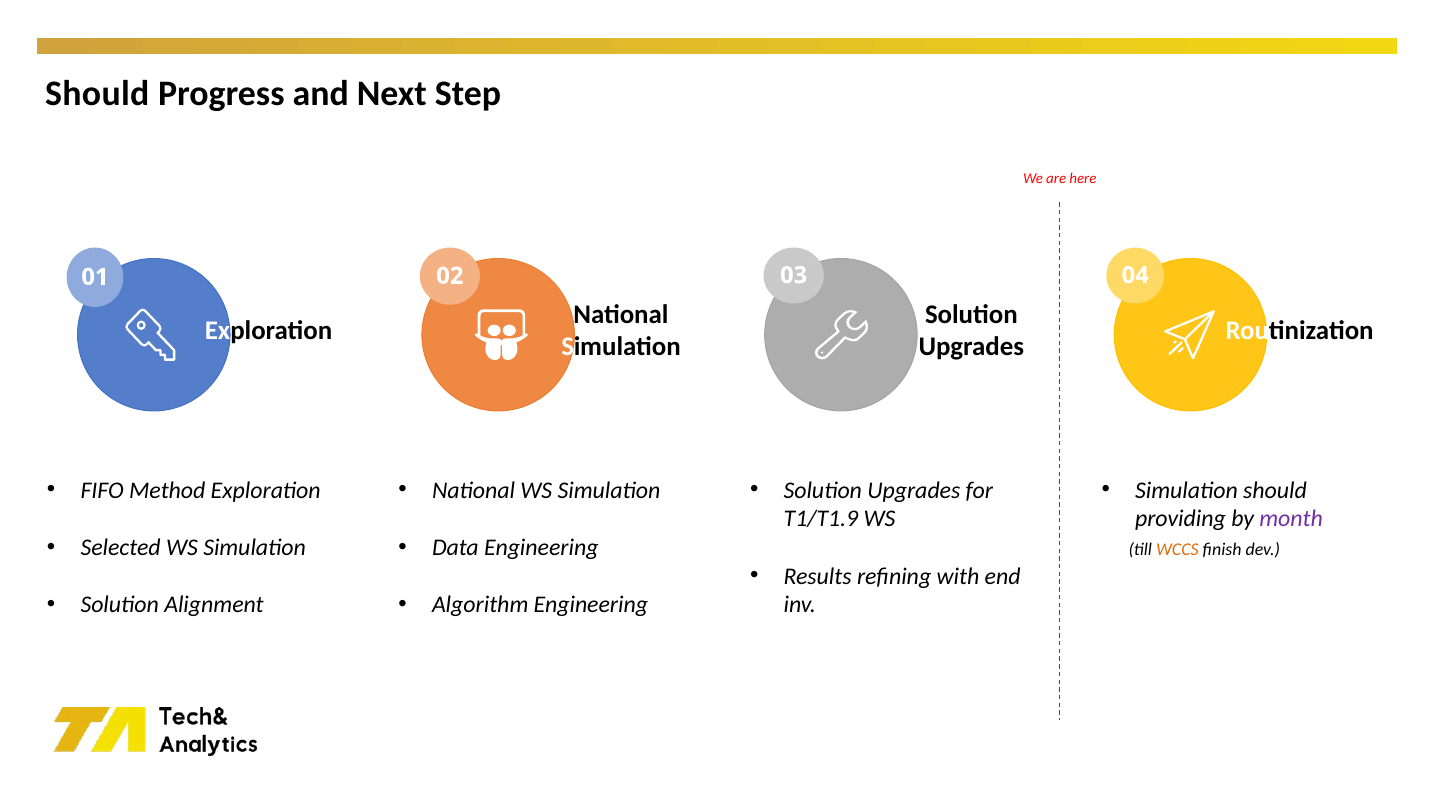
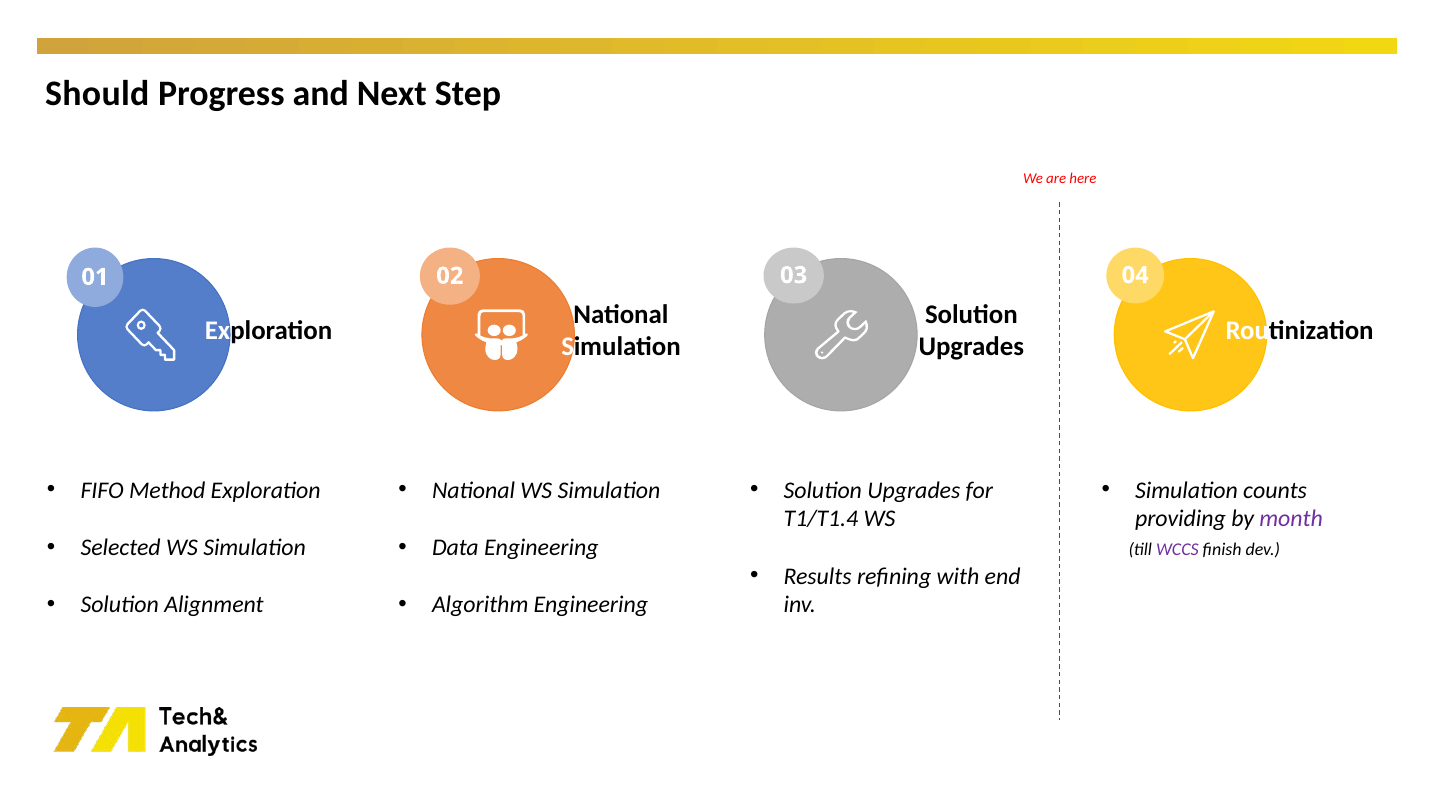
Simulation should: should -> counts
T1/T1.9: T1/T1.9 -> T1/T1.4
WCCS colour: orange -> purple
